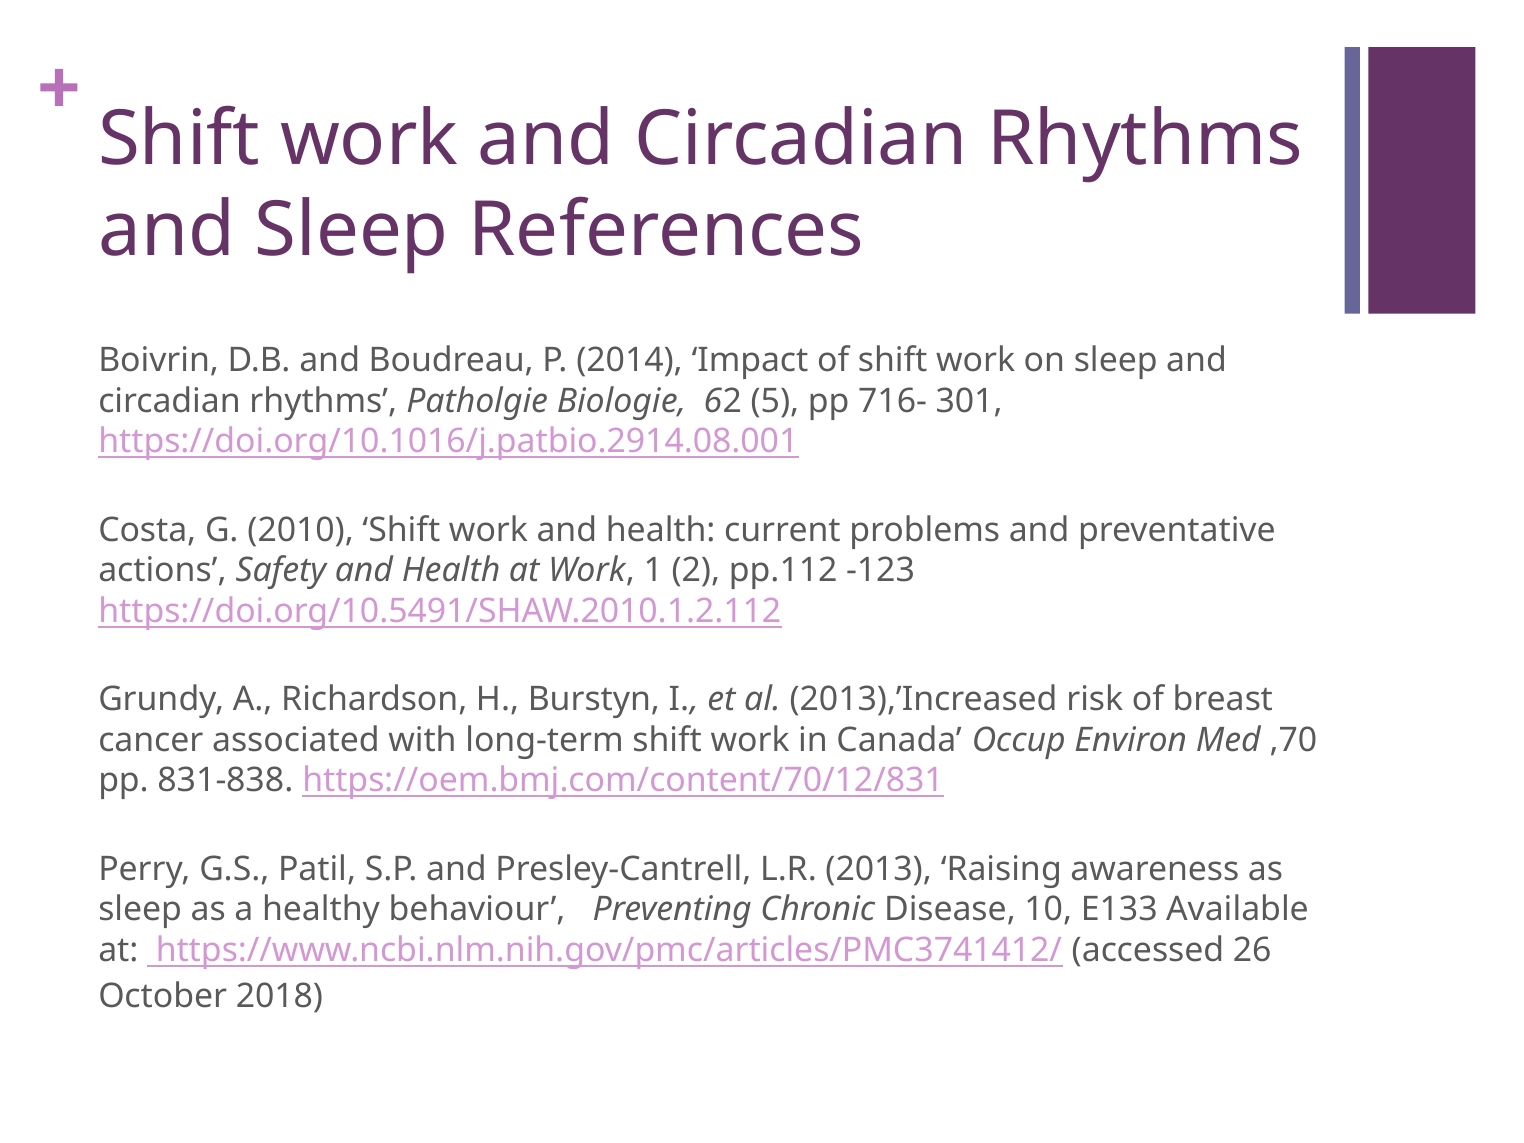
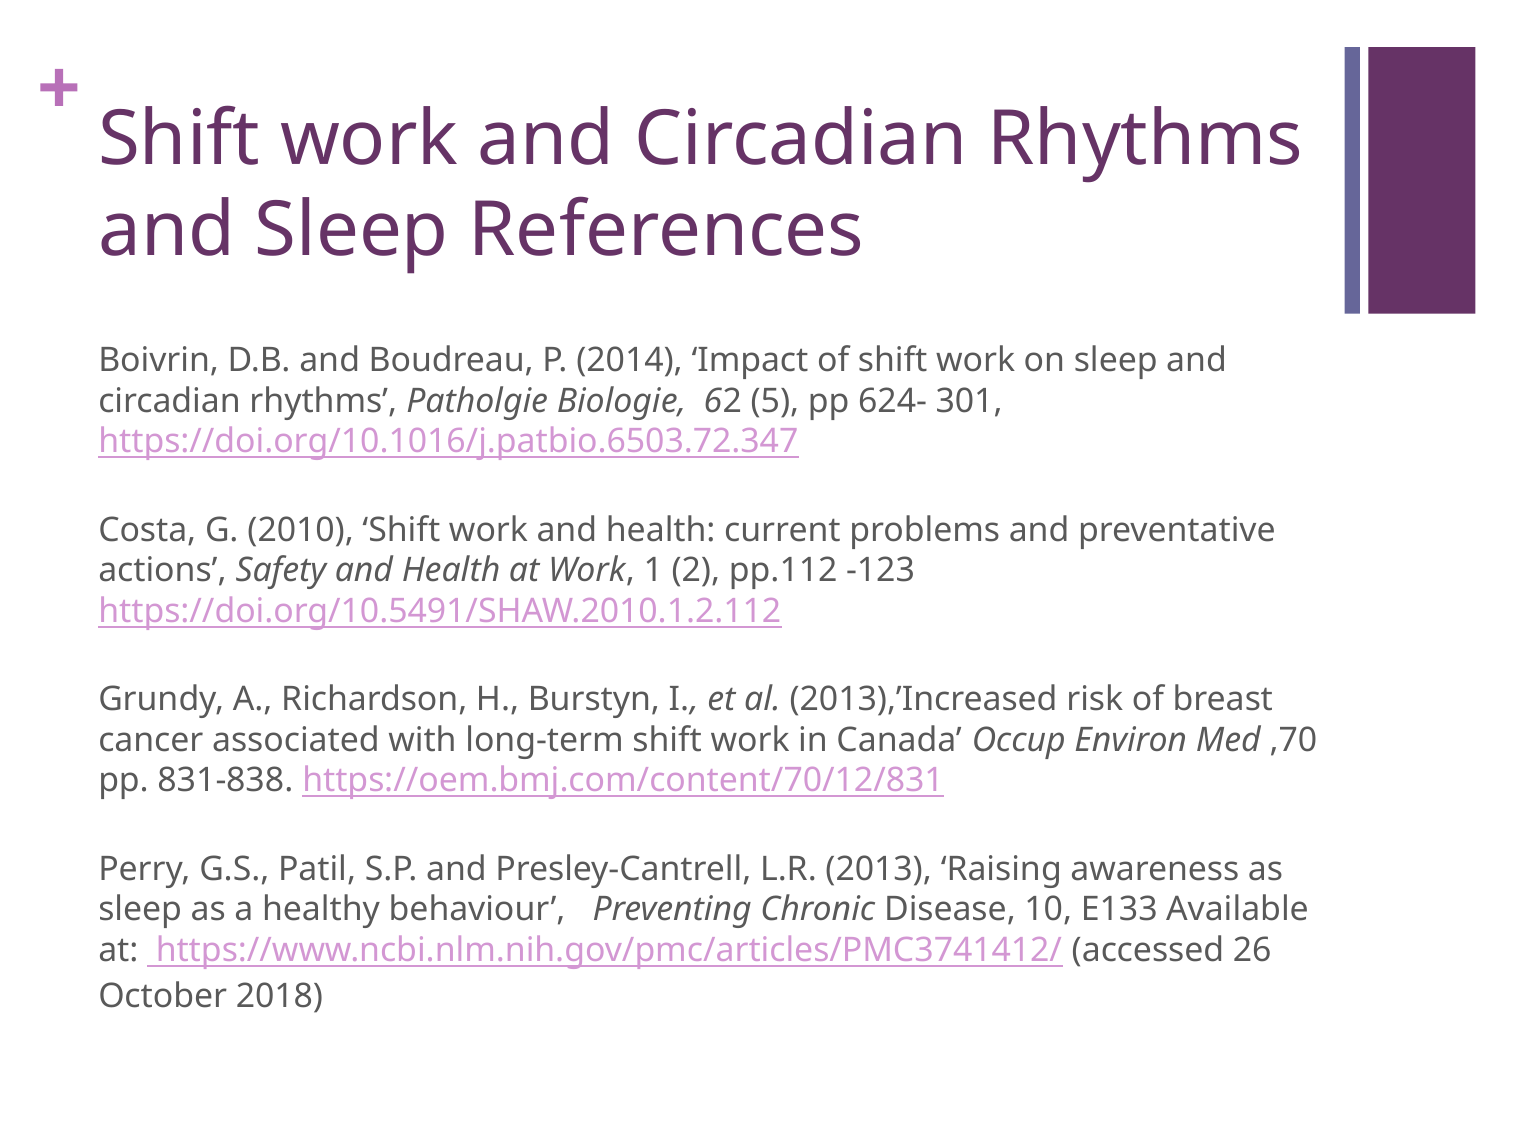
716-: 716- -> 624-
https://doi.org/10.1016/j.patbio.2914.08.001: https://doi.org/10.1016/j.patbio.2914.08.001 -> https://doi.org/10.1016/j.patbio.6503.72.347
